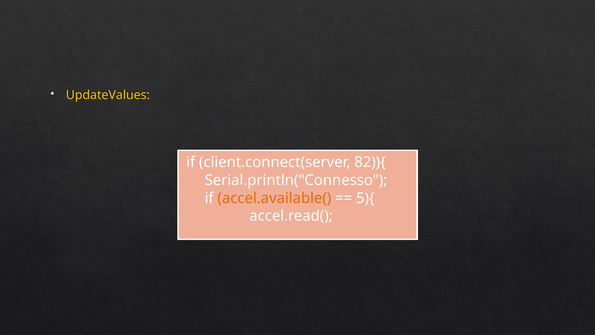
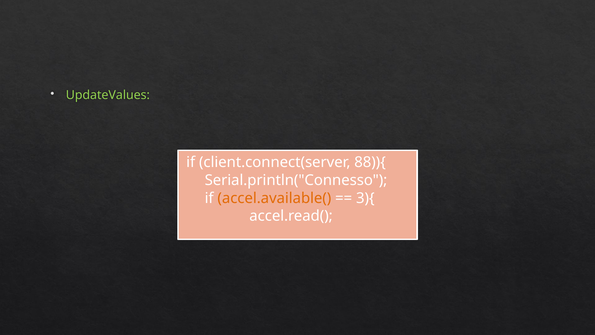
UpdateValues colour: yellow -> light green
82)){: 82)){ -> 88)){
5){: 5){ -> 3){
